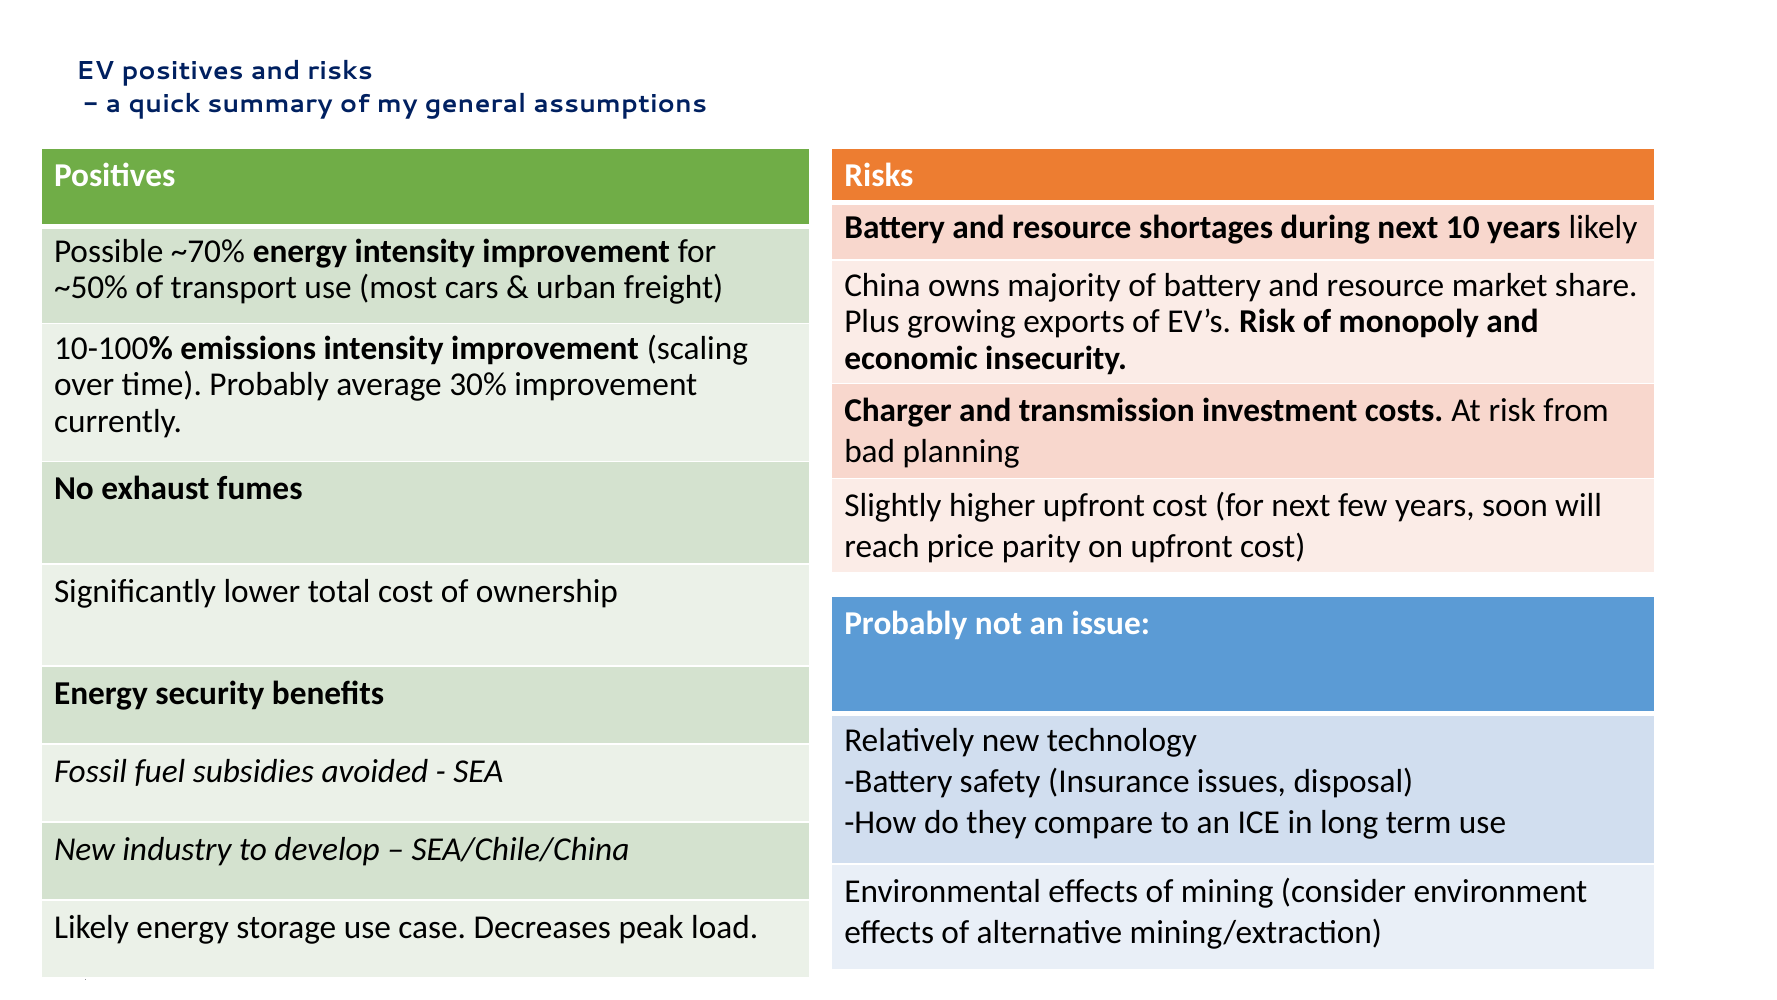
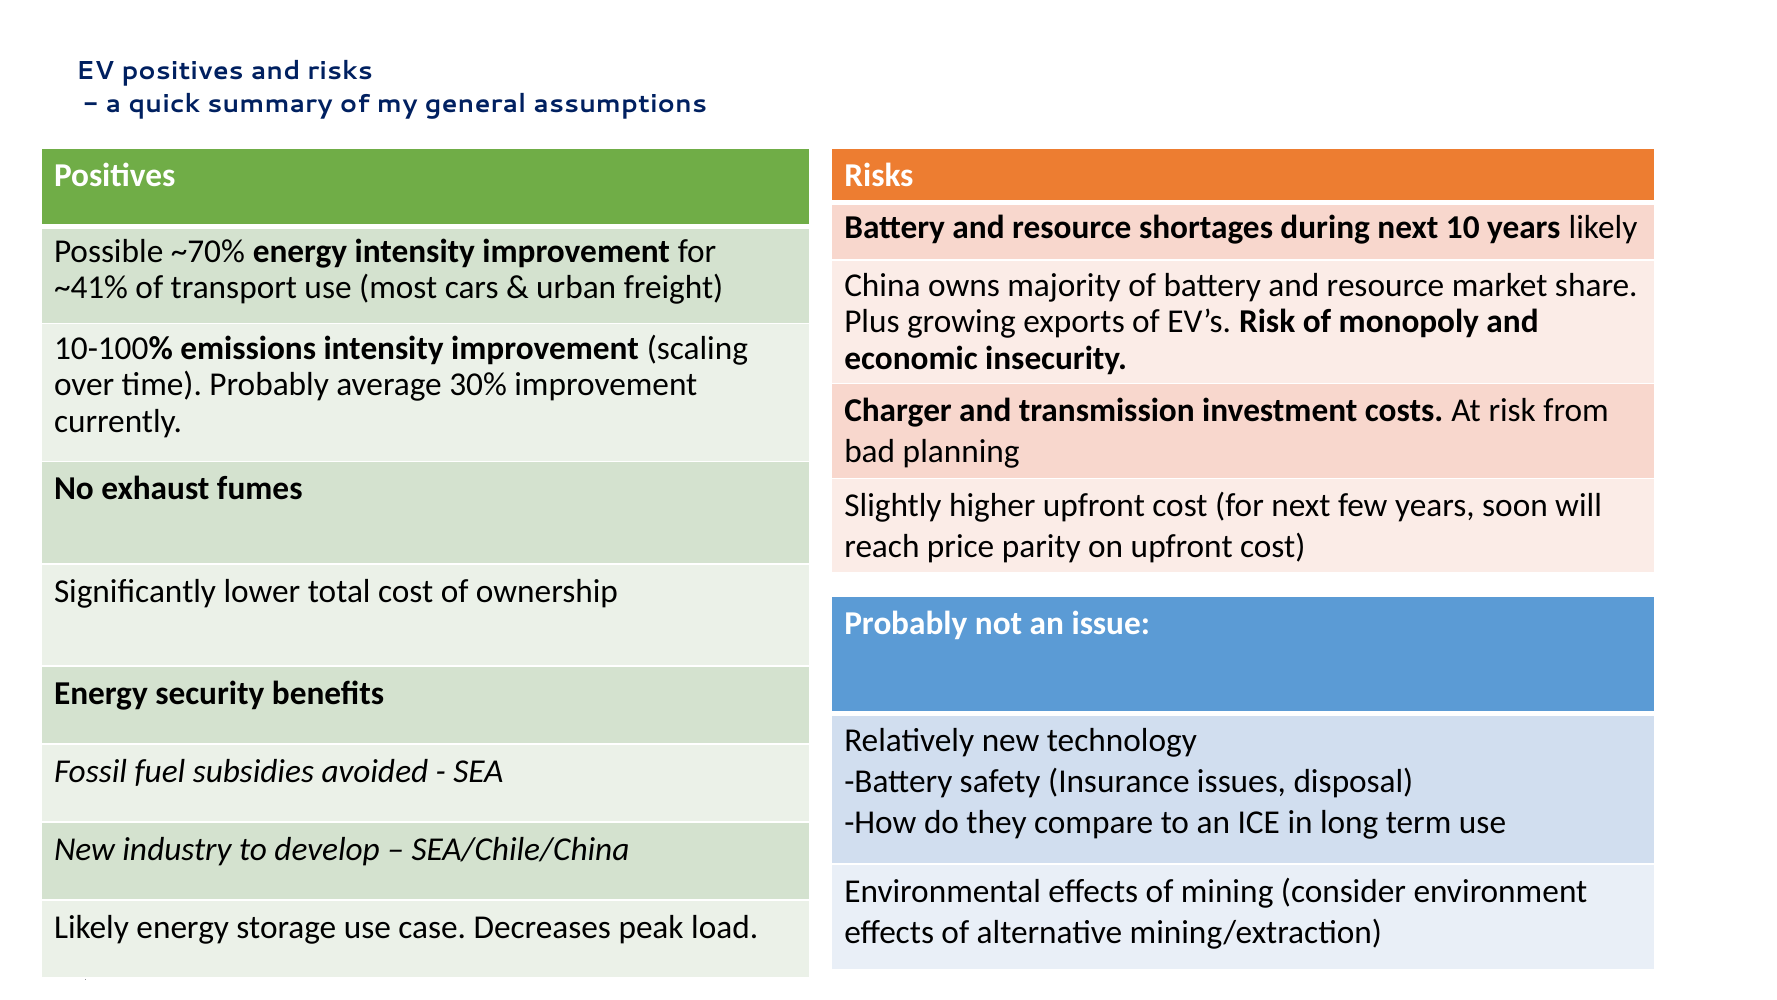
~50%: ~50% -> ~41%
